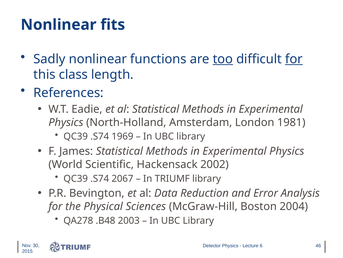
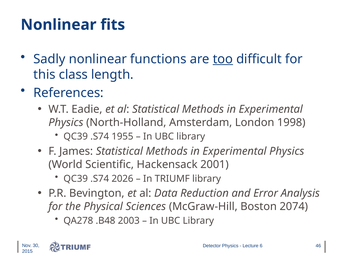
for at (294, 59) underline: present -> none
1981: 1981 -> 1998
1969: 1969 -> 1955
2002: 2002 -> 2001
2067: 2067 -> 2026
2004: 2004 -> 2074
